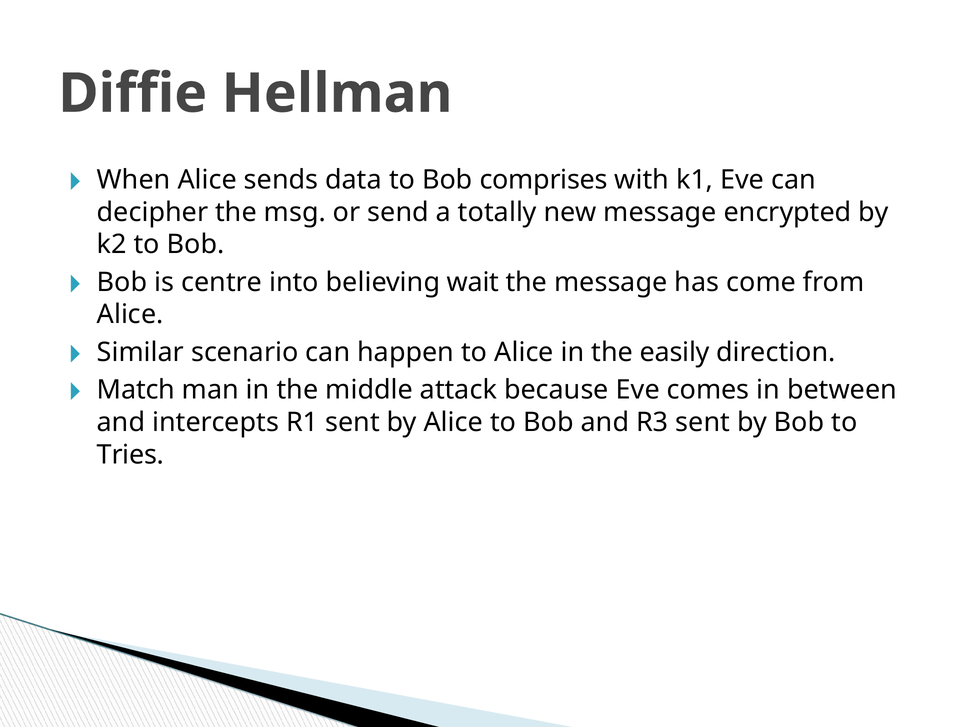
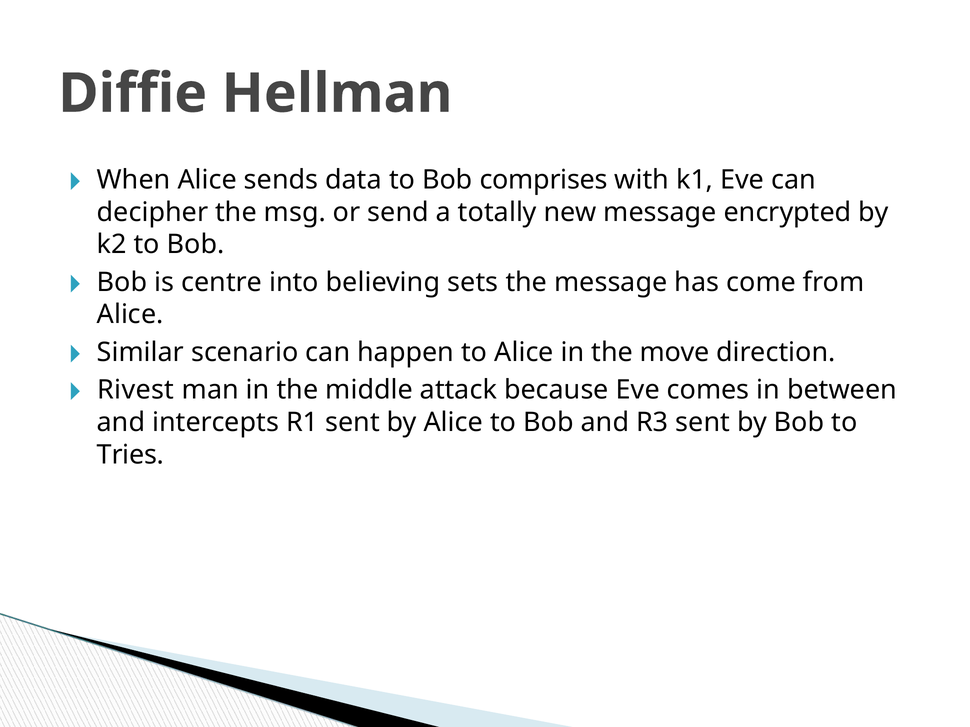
wait: wait -> sets
easily: easily -> move
Match: Match -> Rivest
